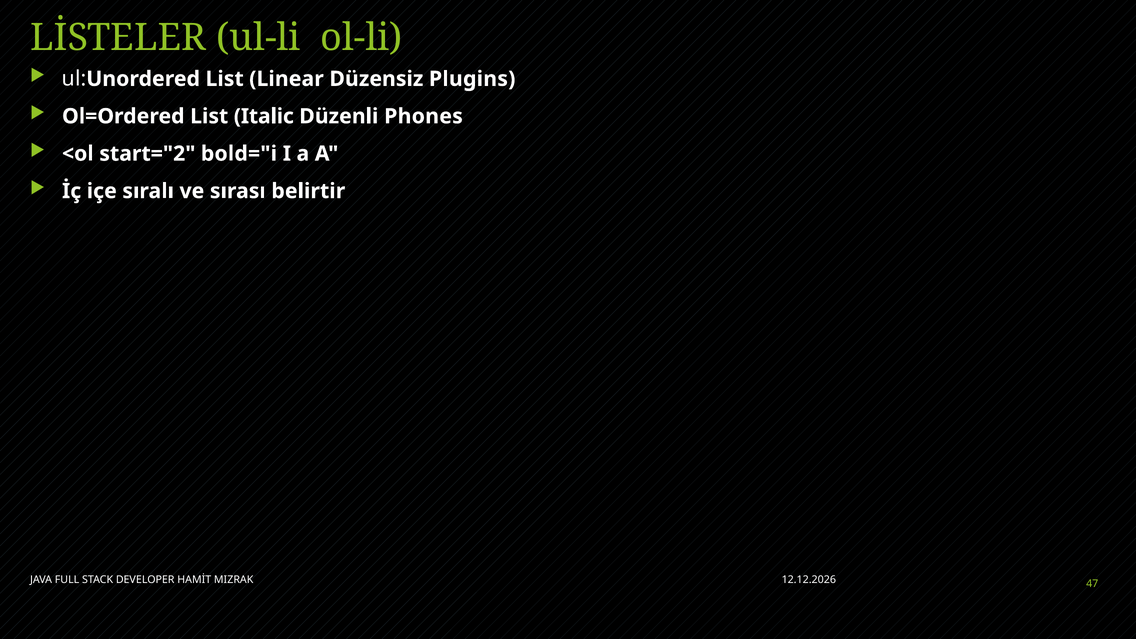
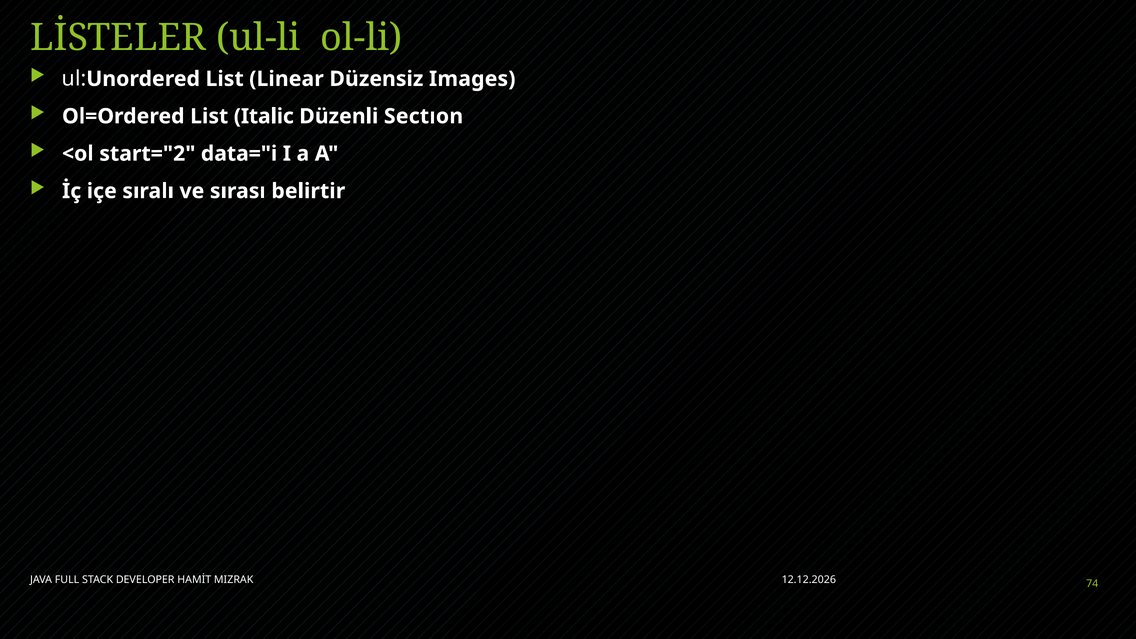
Plugins: Plugins -> Images
Phones: Phones -> Sectıon
bold="i: bold="i -> data="i
47: 47 -> 74
